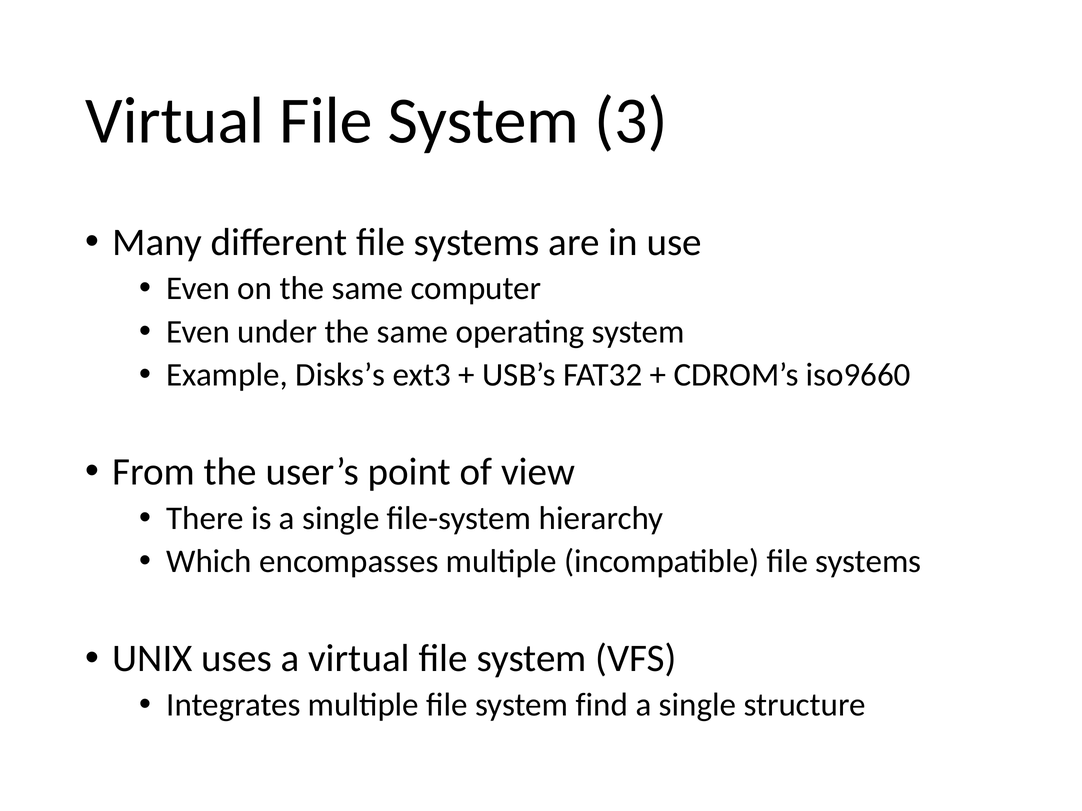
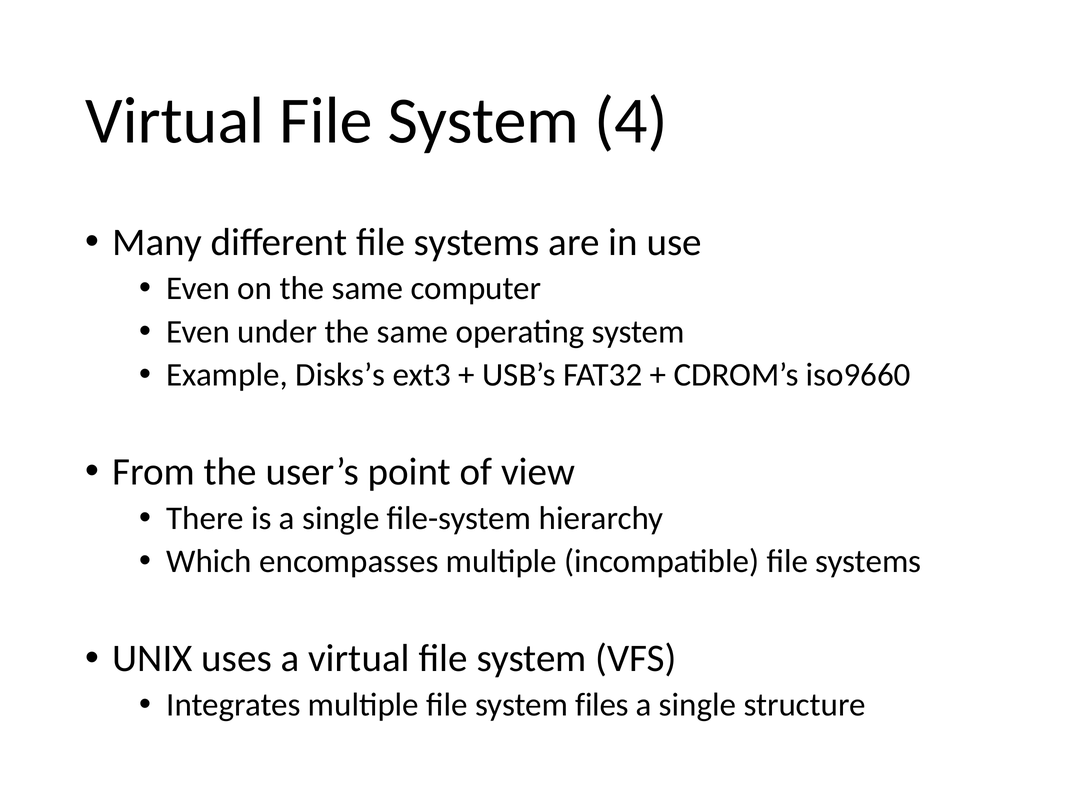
3: 3 -> 4
find: find -> files
